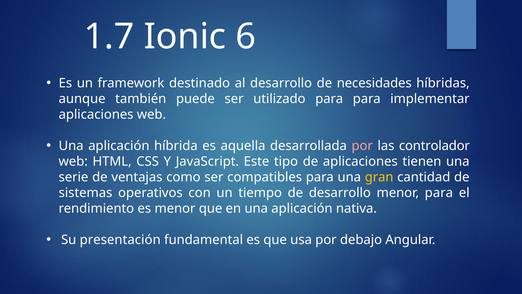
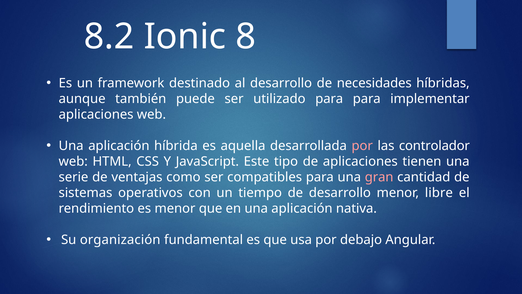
1.7: 1.7 -> 8.2
6: 6 -> 8
gran colour: yellow -> pink
menor para: para -> libre
presentación: presentación -> organización
